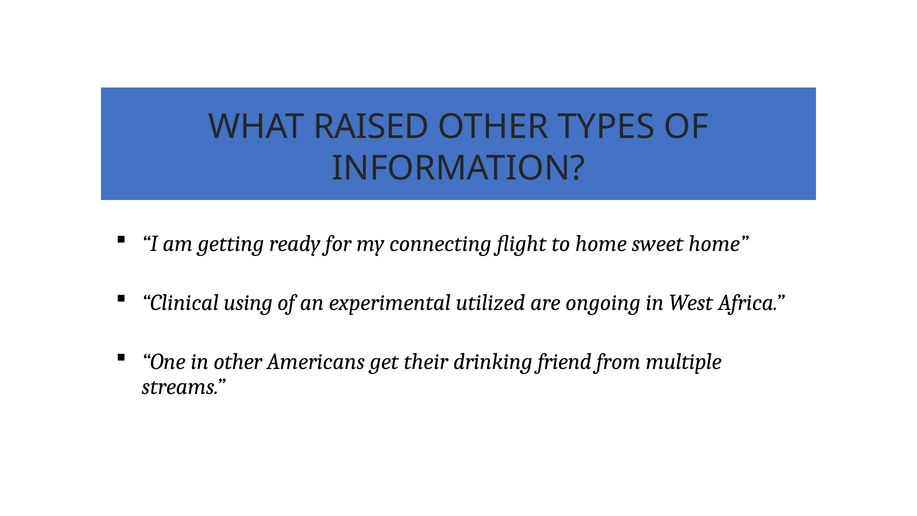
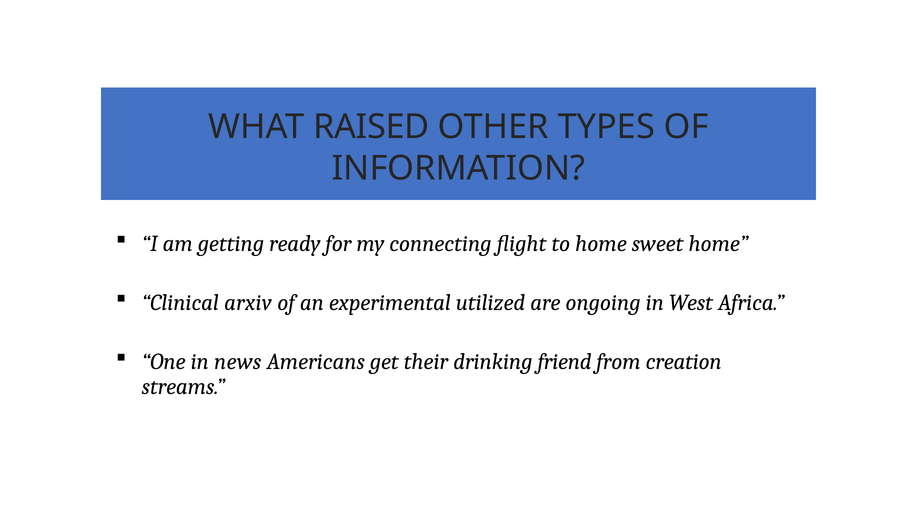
using: using -> arxiv
in other: other -> news
multiple: multiple -> creation
